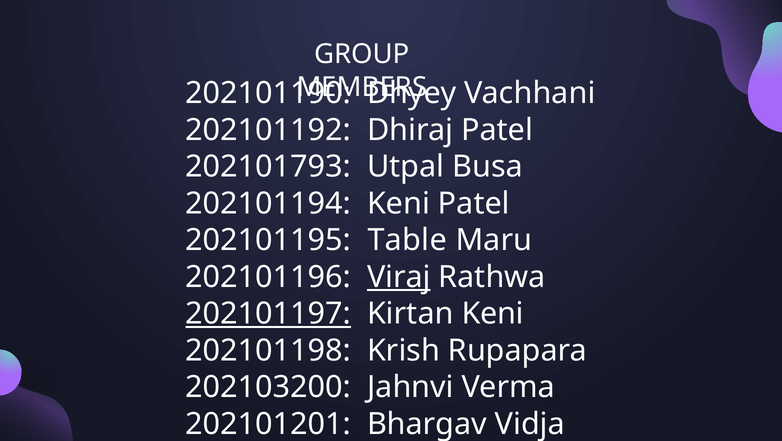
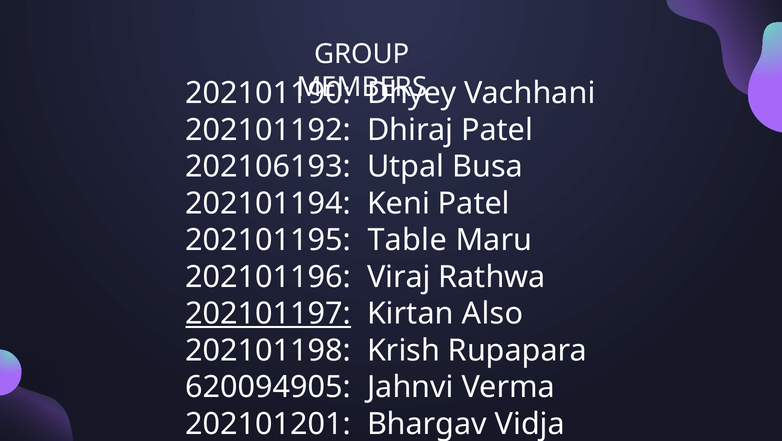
202101793: 202101793 -> 202106193
Viraj underline: present -> none
Kirtan Keni: Keni -> Also
202103200: 202103200 -> 620094905
